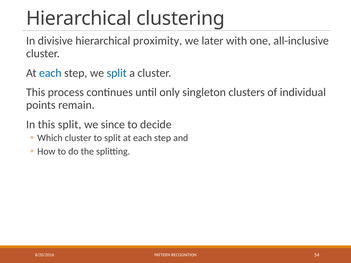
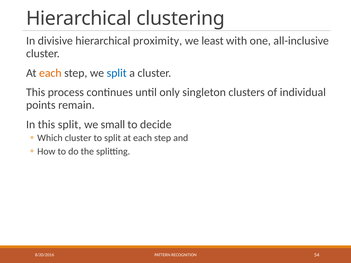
later: later -> least
each at (50, 73) colour: blue -> orange
since: since -> small
